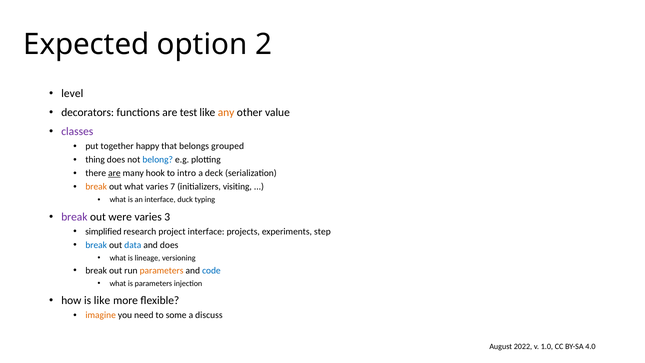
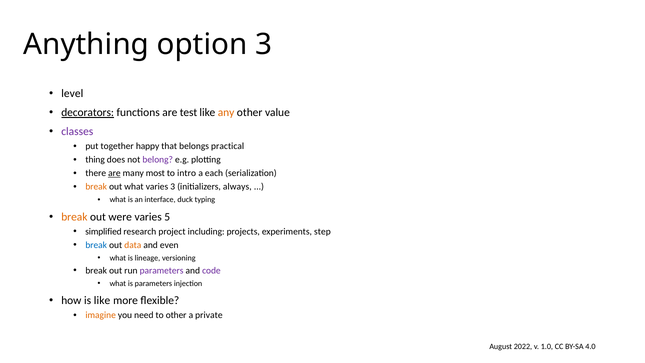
Expected: Expected -> Anything
option 2: 2 -> 3
decorators underline: none -> present
grouped: grouped -> practical
belong colour: blue -> purple
hook: hook -> most
deck: deck -> each
varies 7: 7 -> 3
visiting: visiting -> always
break at (74, 217) colour: purple -> orange
3: 3 -> 5
project interface: interface -> including
data colour: blue -> orange
and does: does -> even
parameters at (162, 271) colour: orange -> purple
code colour: blue -> purple
to some: some -> other
discuss: discuss -> private
